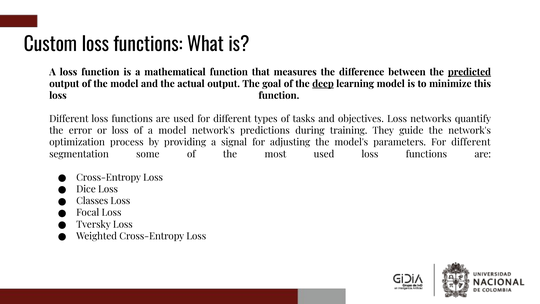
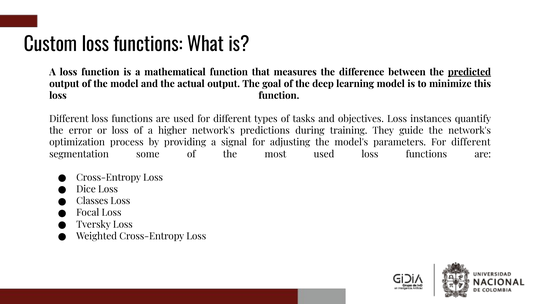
deep underline: present -> none
networks: networks -> instances
a model: model -> higher
